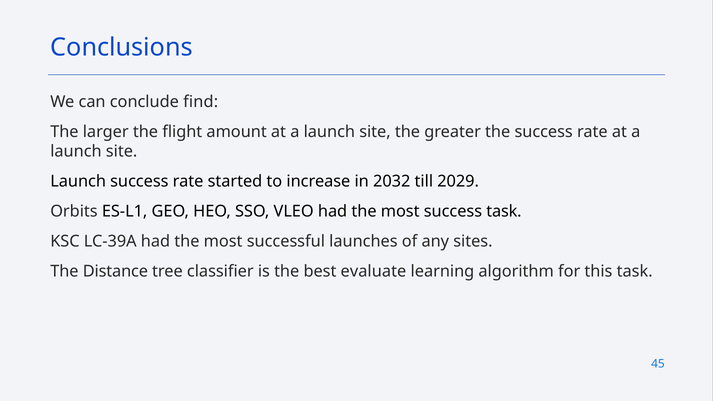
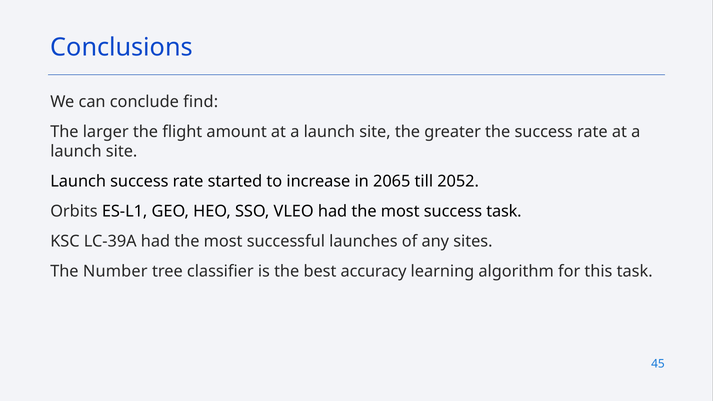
2032: 2032 -> 2065
2029: 2029 -> 2052
Distance: Distance -> Number
evaluate: evaluate -> accuracy
